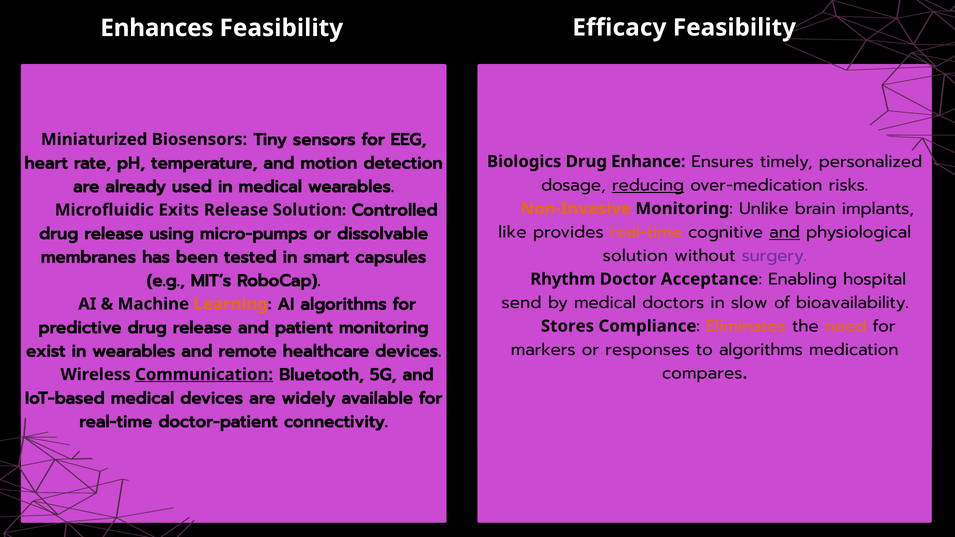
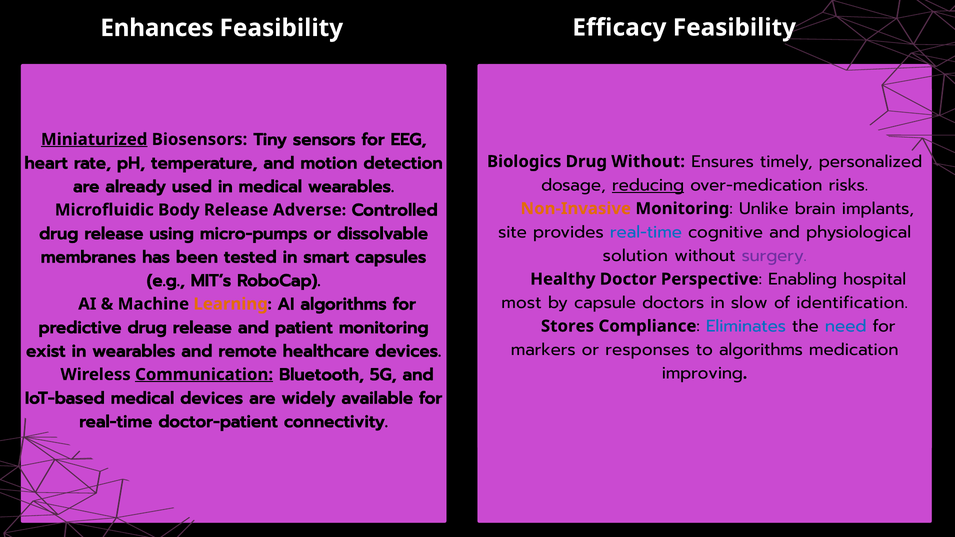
Miniaturized underline: none -> present
Drug Enhance: Enhance -> Without
Exits: Exits -> Body
Release Solution: Solution -> Adverse
like: like -> site
real-time at (646, 232) colour: orange -> blue
and at (785, 232) underline: present -> none
Rhythm: Rhythm -> Healthy
Acceptance: Acceptance -> Perspective
send: send -> most
by medical: medical -> capsule
bioavailability: bioavailability -> identification
Eliminates colour: orange -> blue
need colour: orange -> blue
compares: compares -> improving
